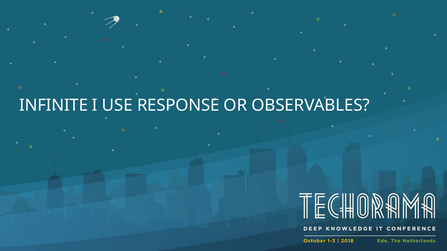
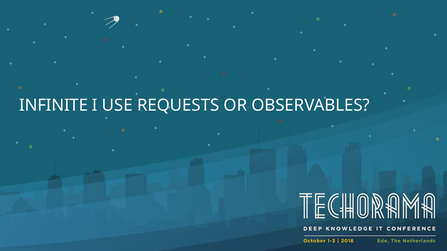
RESPONSE: RESPONSE -> REQUESTS
